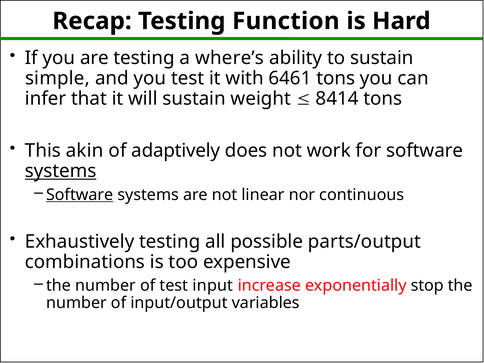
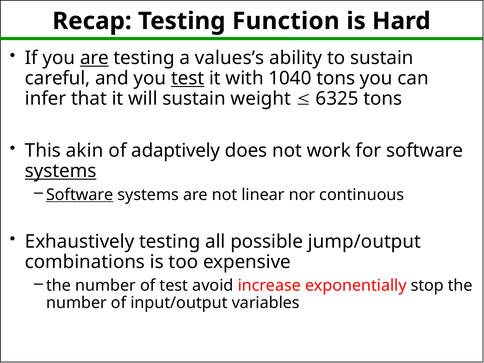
are at (94, 58) underline: none -> present
where’s: where’s -> values’s
simple: simple -> careful
test at (188, 78) underline: none -> present
6461: 6461 -> 1040
8414: 8414 -> 6325
parts/output: parts/output -> jump/output
input: input -> avoid
